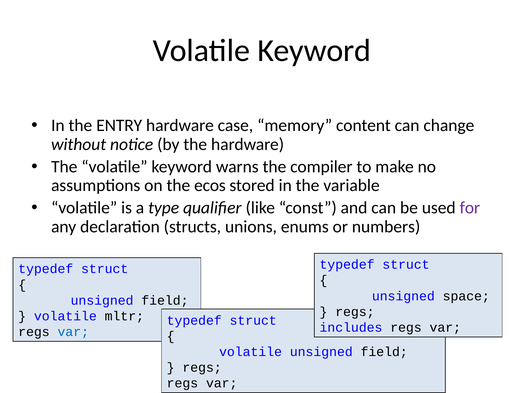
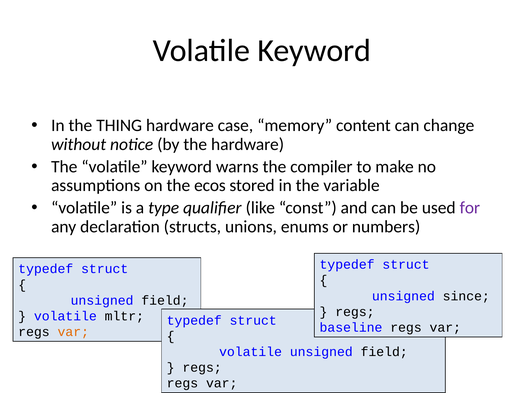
ENTRY: ENTRY -> THING
space: space -> since
includes: includes -> baseline
var at (73, 332) colour: blue -> orange
